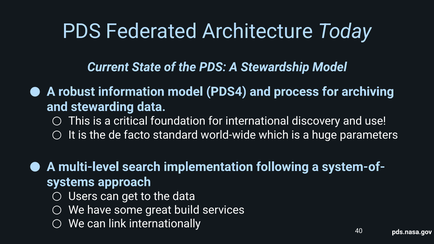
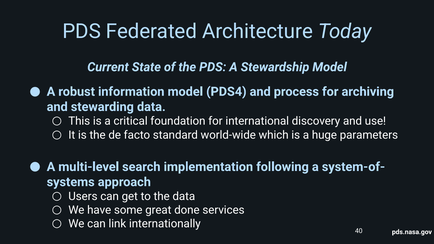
build: build -> done
